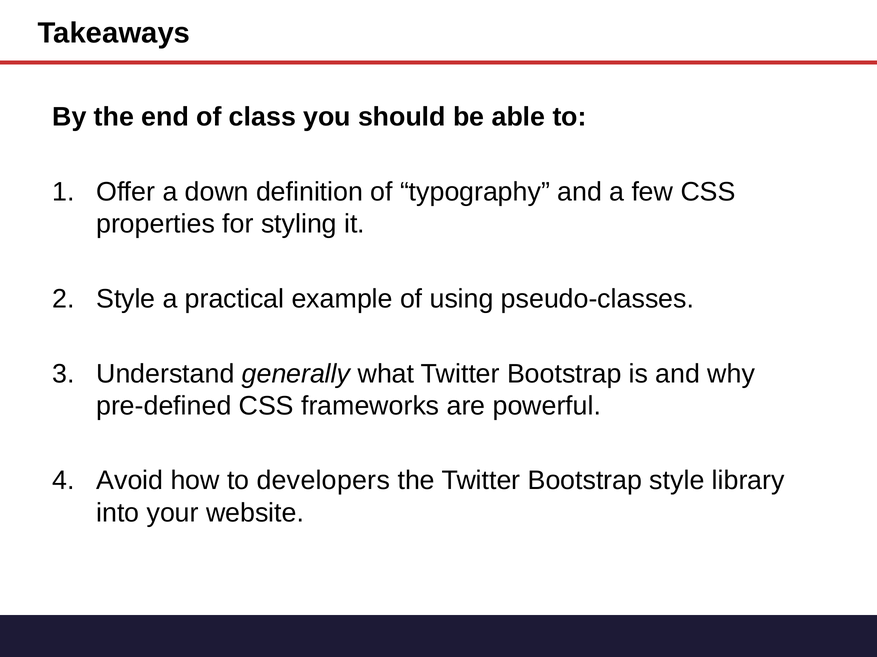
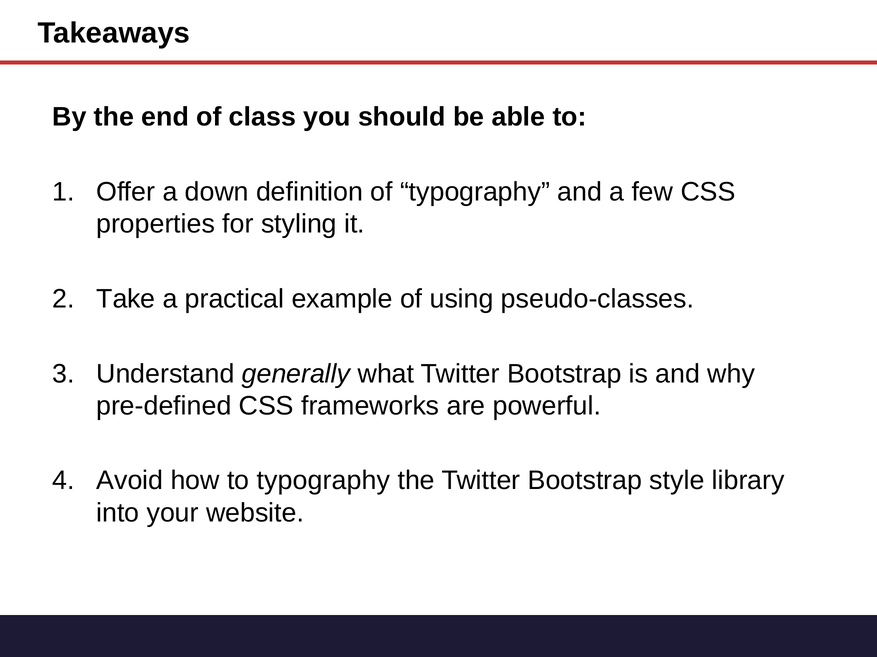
Style at (126, 299): Style -> Take
to developers: developers -> typography
